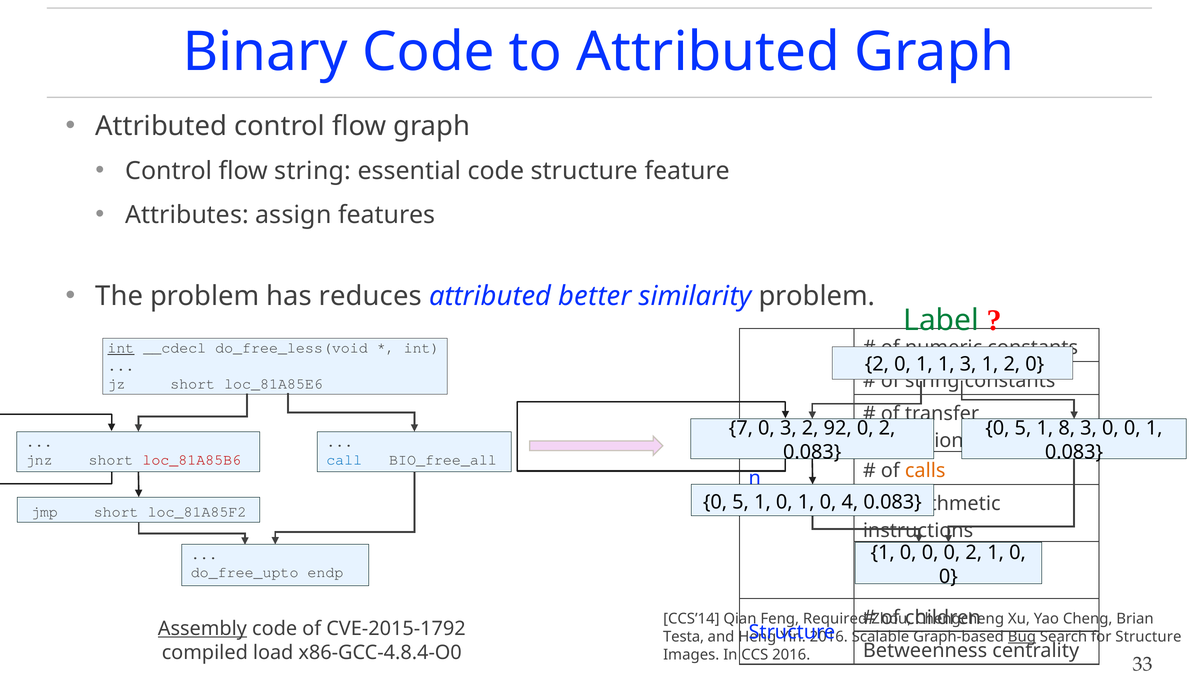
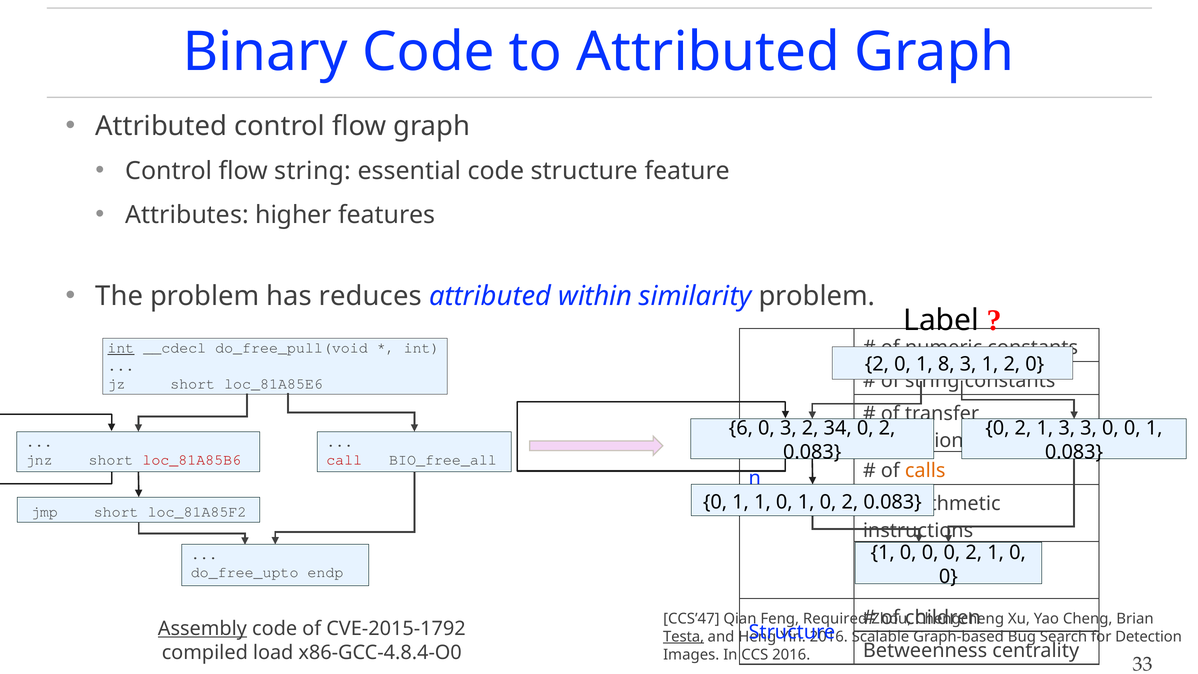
assign: assign -> higher
better: better -> within
Label colour: green -> black
do_free_less(void: do_free_less(void -> do_free_pull(void
1 1: 1 -> 8
7: 7 -> 6
92: 92 -> 34
5 at (1023, 428): 5 -> 2
1 8: 8 -> 3
call colour: blue -> red
5 at (741, 502): 5 -> 1
1 0 4: 4 -> 2
CCS’14: CCS’14 -> CCS’47
Testa underline: none -> present
Bug underline: present -> none
for Structure: Structure -> Detection
